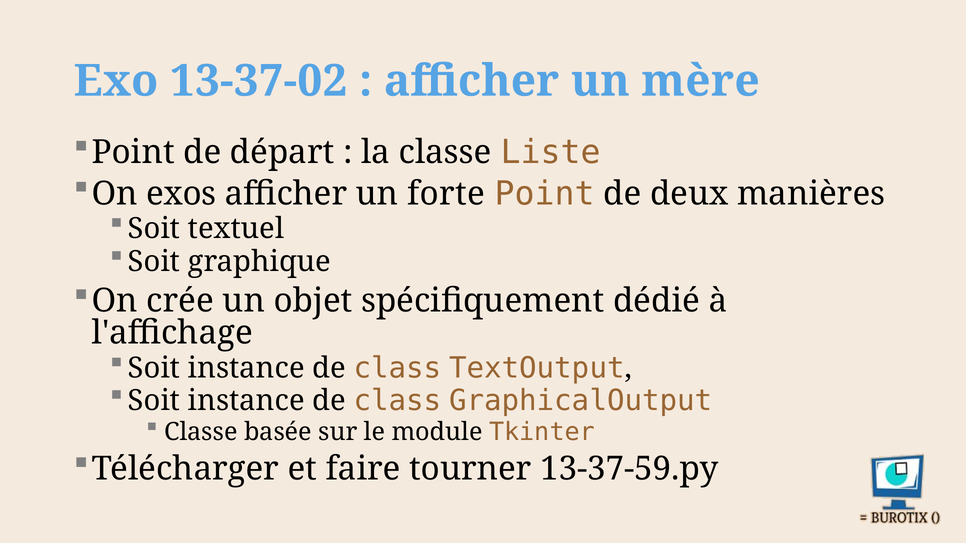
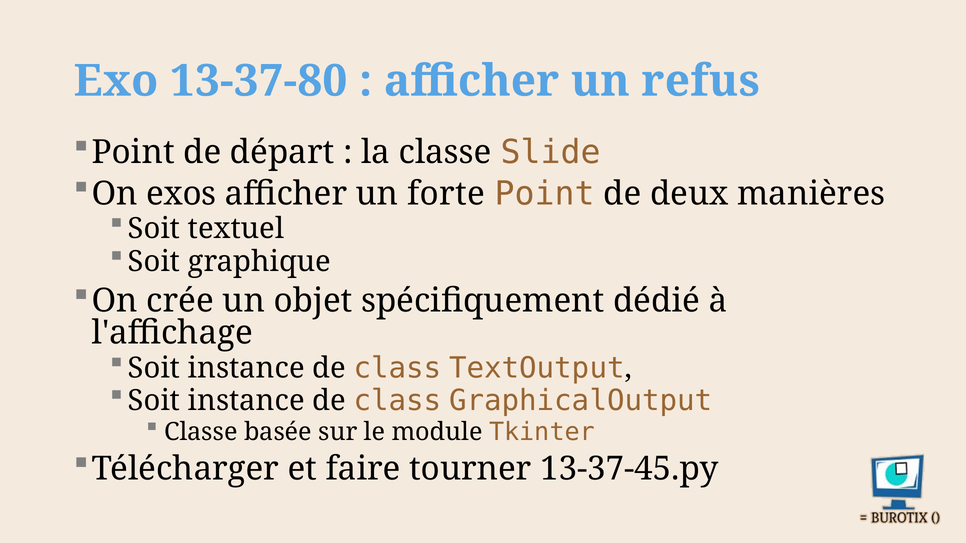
13-37-02: 13-37-02 -> 13-37-80
mère: mère -> refus
Liste: Liste -> Slide
13-37-59.py: 13-37-59.py -> 13-37-45.py
